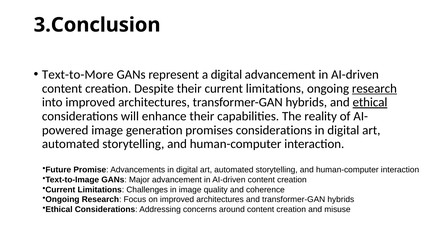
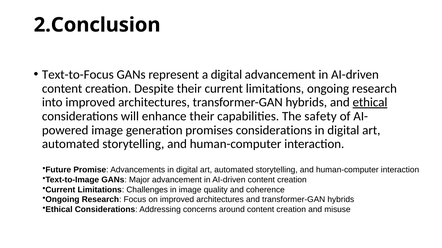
3.Conclusion: 3.Conclusion -> 2.Conclusion
Text-to-More: Text-to-More -> Text-to-Focus
research at (374, 89) underline: present -> none
reality: reality -> safety
